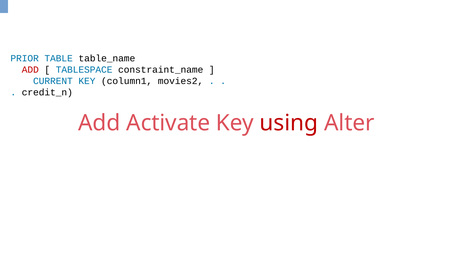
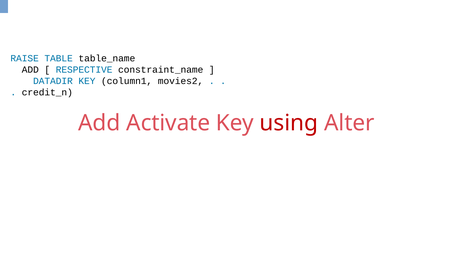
PRIOR: PRIOR -> RAISE
ADD at (30, 70) colour: red -> black
TABLESPACE: TABLESPACE -> RESPECTIVE
CURRENT: CURRENT -> DATADIR
